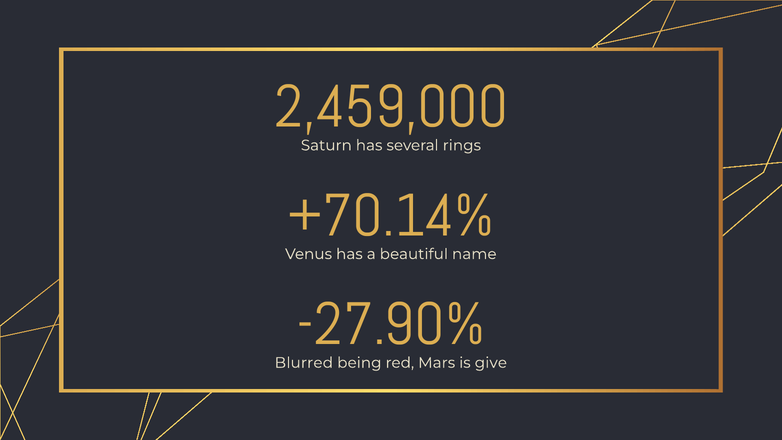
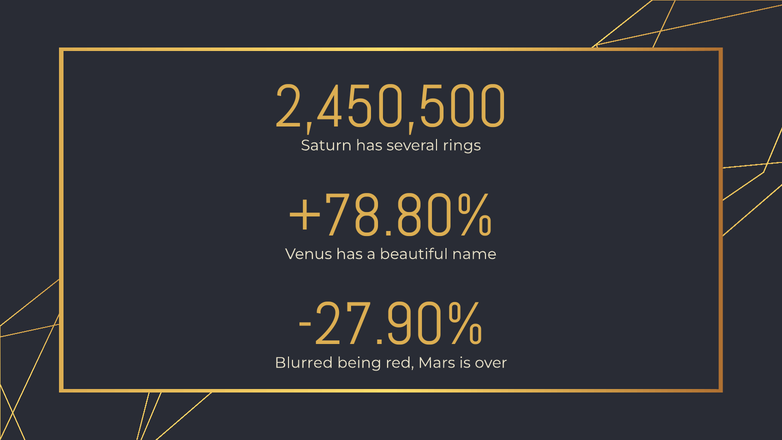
2,459,000: 2,459,000 -> 2,450,500
+70.14%: +70.14% -> +78.80%
give: give -> over
